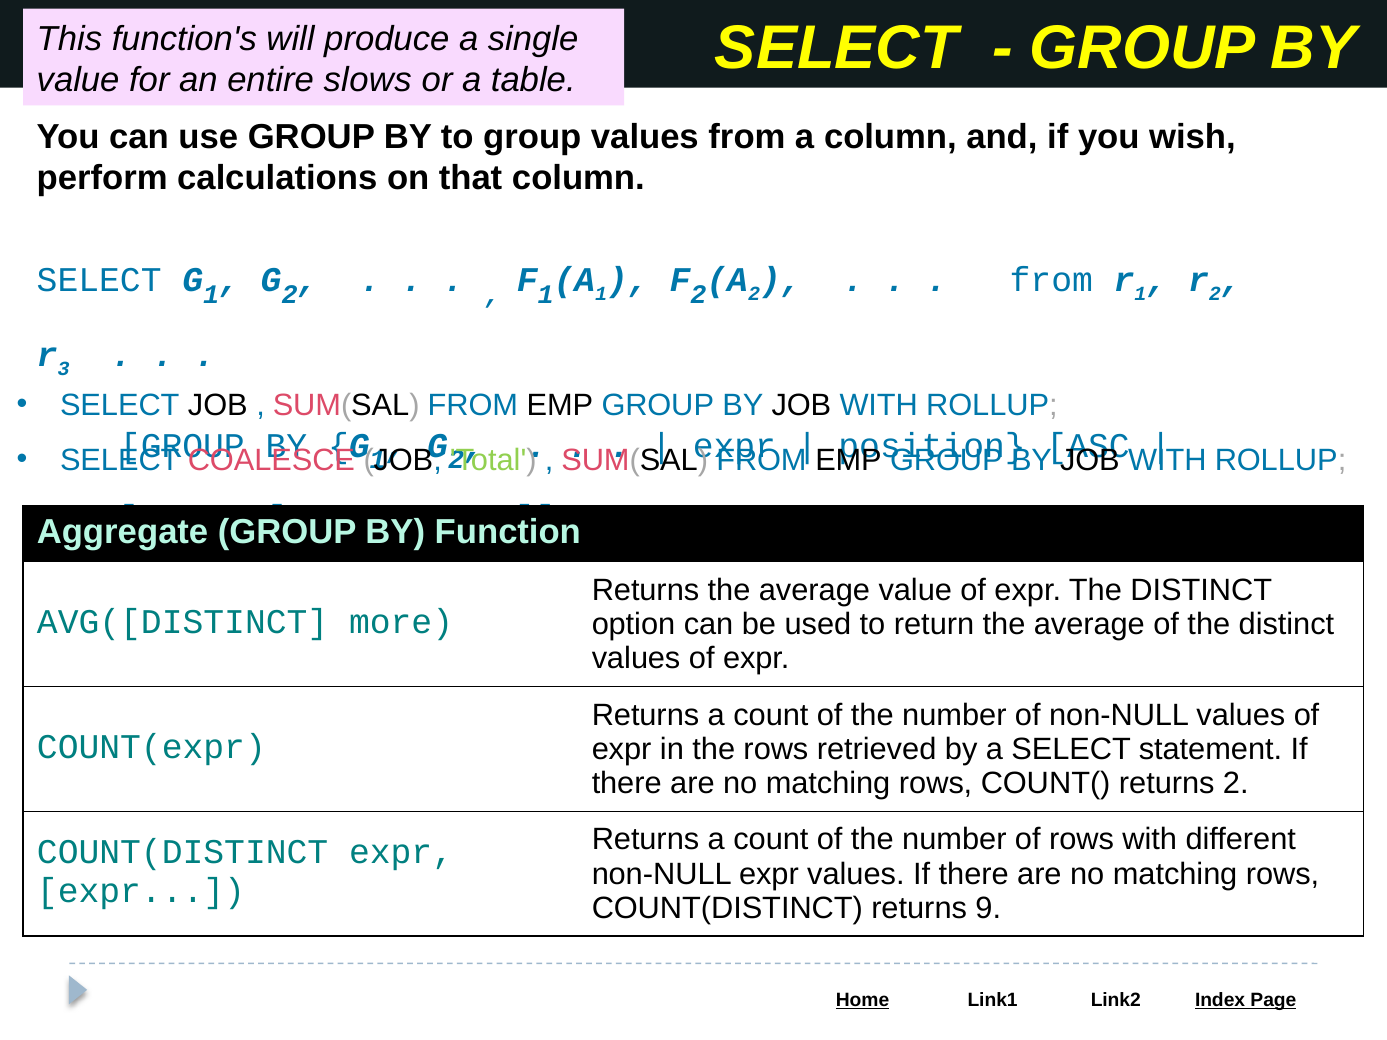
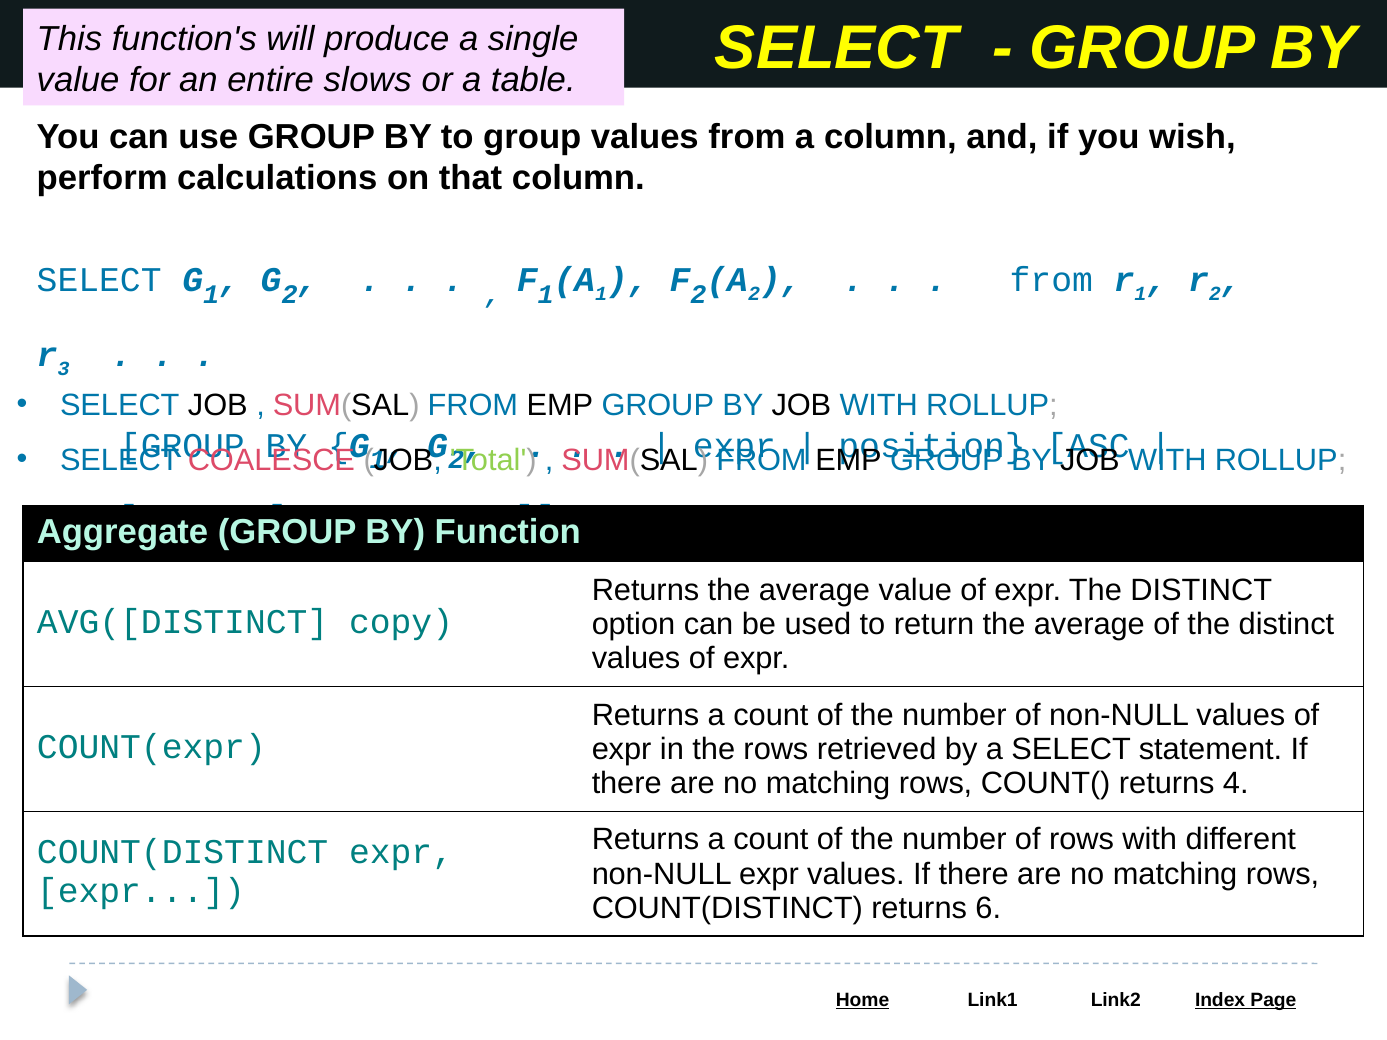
more: more -> copy
returns 2: 2 -> 4
9: 9 -> 6
